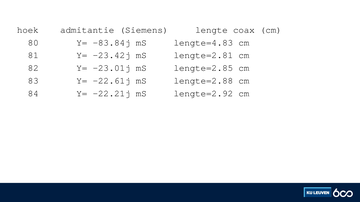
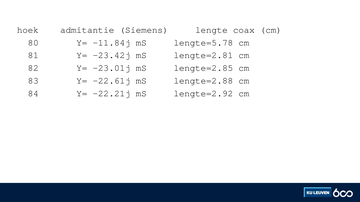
-83.84j: -83.84j -> -11.84j
lengte=4.83: lengte=4.83 -> lengte=5.78
